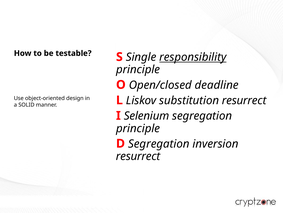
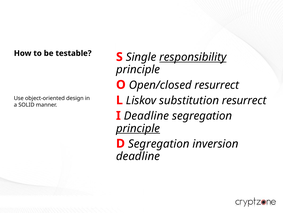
Open/closed deadline: deadline -> resurrect
I Selenium: Selenium -> Deadline
principle at (138, 128) underline: none -> present
resurrect at (138, 156): resurrect -> deadline
